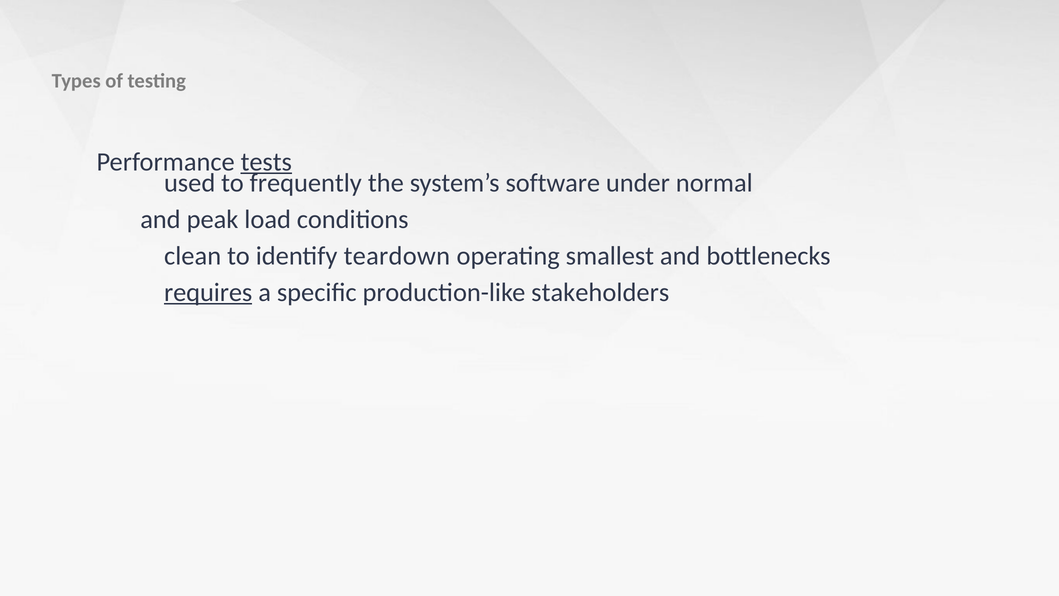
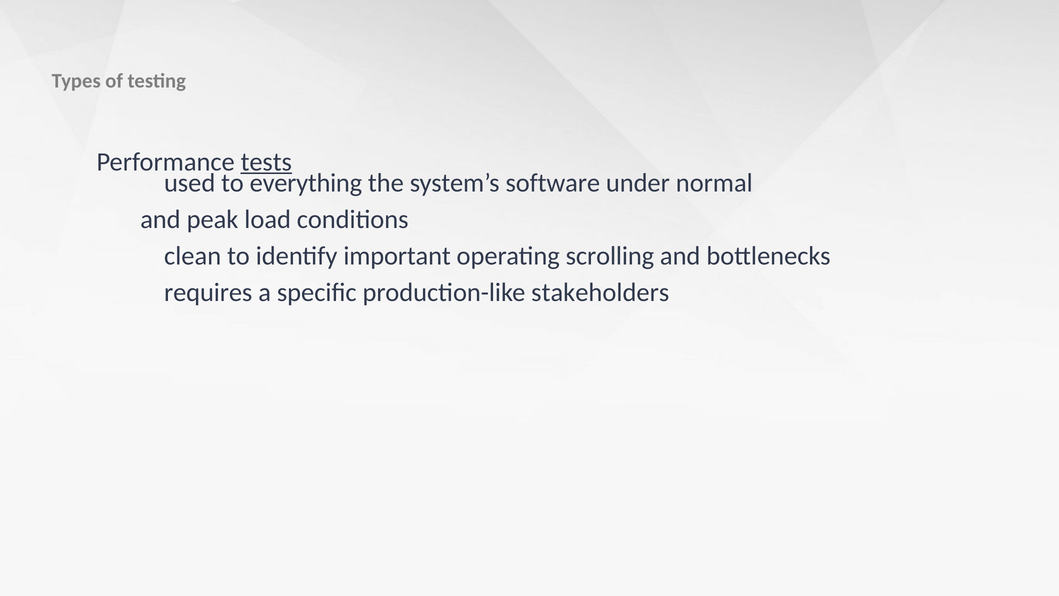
frequently: frequently -> everything
teardown: teardown -> important
smallest: smallest -> scrolling
requires underline: present -> none
